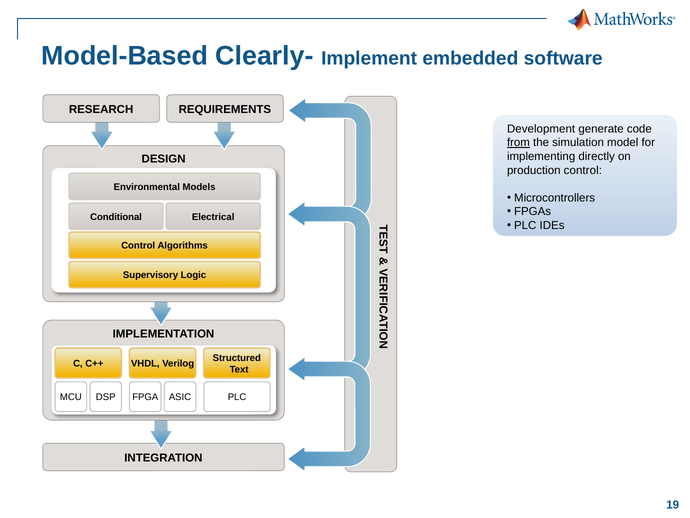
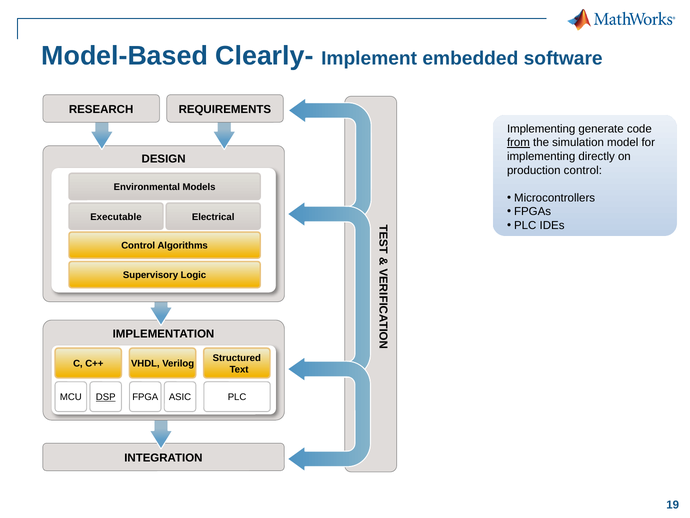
Development at (541, 129): Development -> Implementing
Conditional: Conditional -> Executable
DSP underline: none -> present
